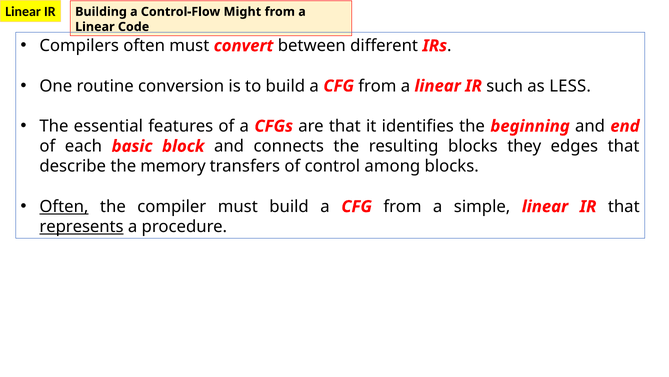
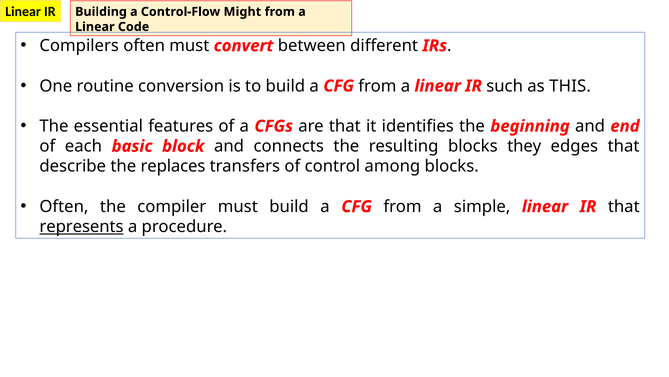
LESS: LESS -> THIS
memory: memory -> replaces
Often at (64, 206) underline: present -> none
